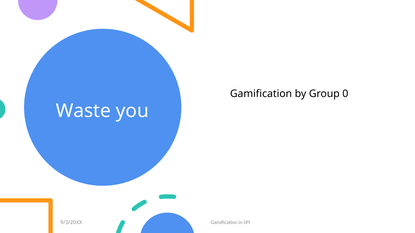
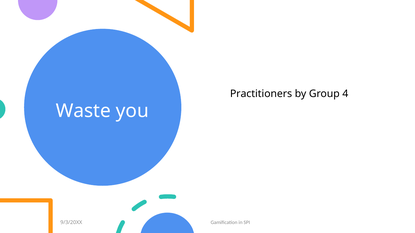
Gamification at (261, 94): Gamification -> Practitioners
0: 0 -> 4
